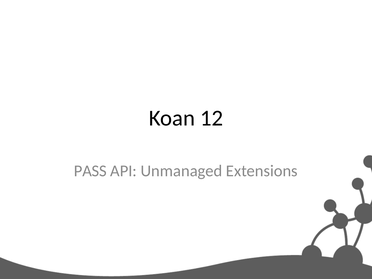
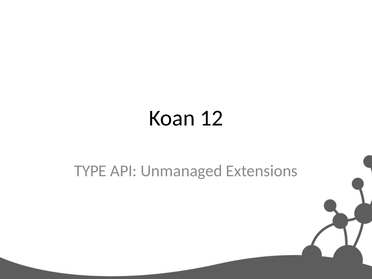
PASS: PASS -> TYPE
